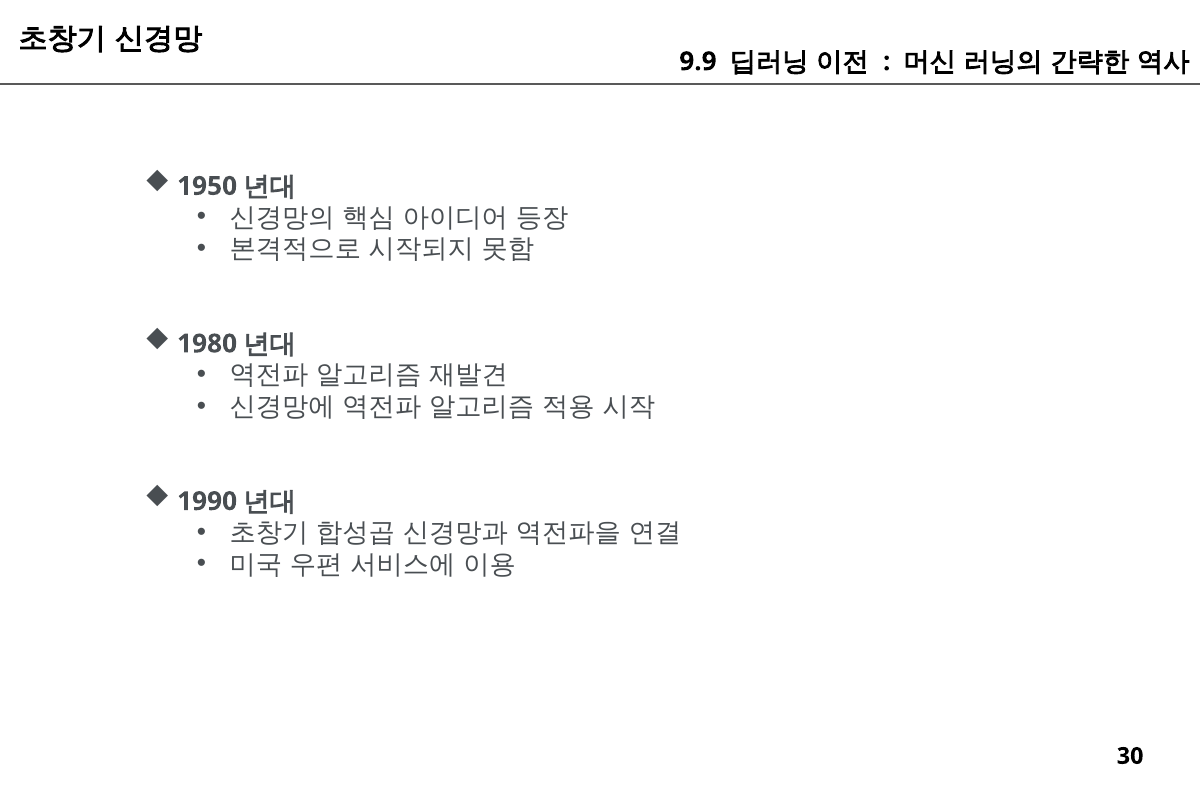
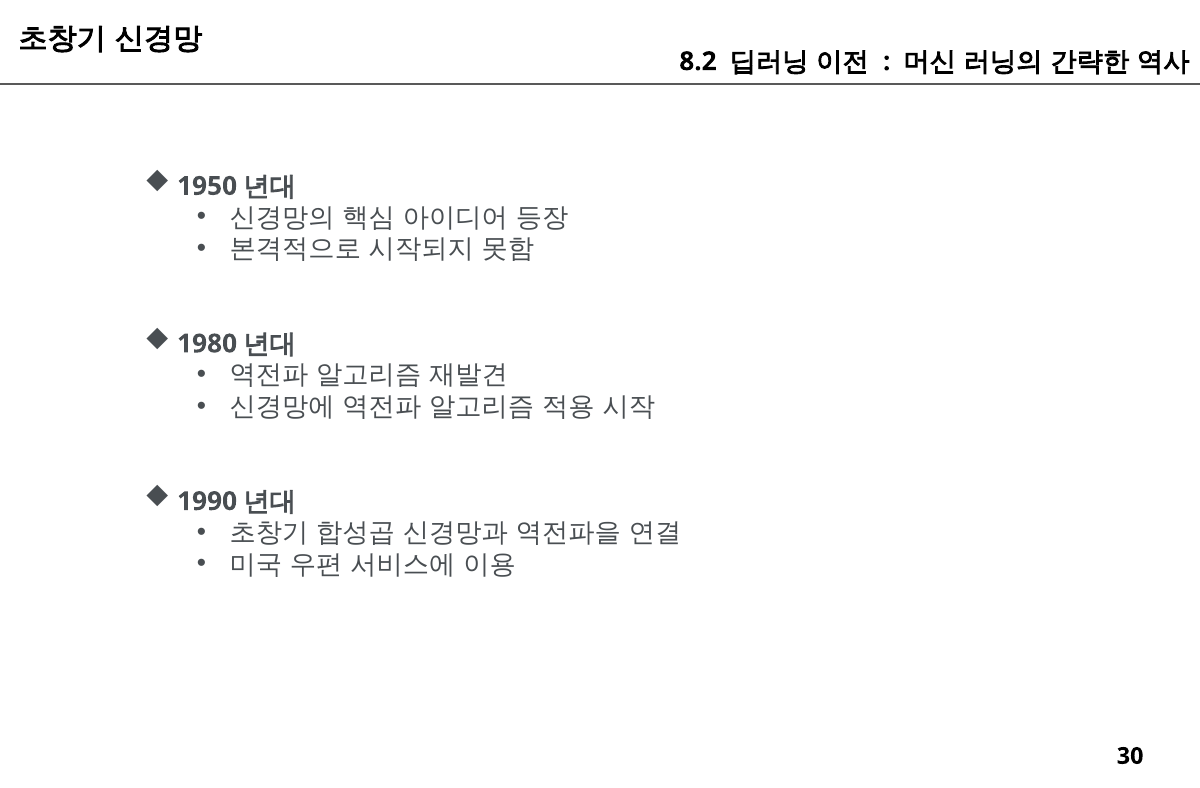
9.9: 9.9 -> 8.2
